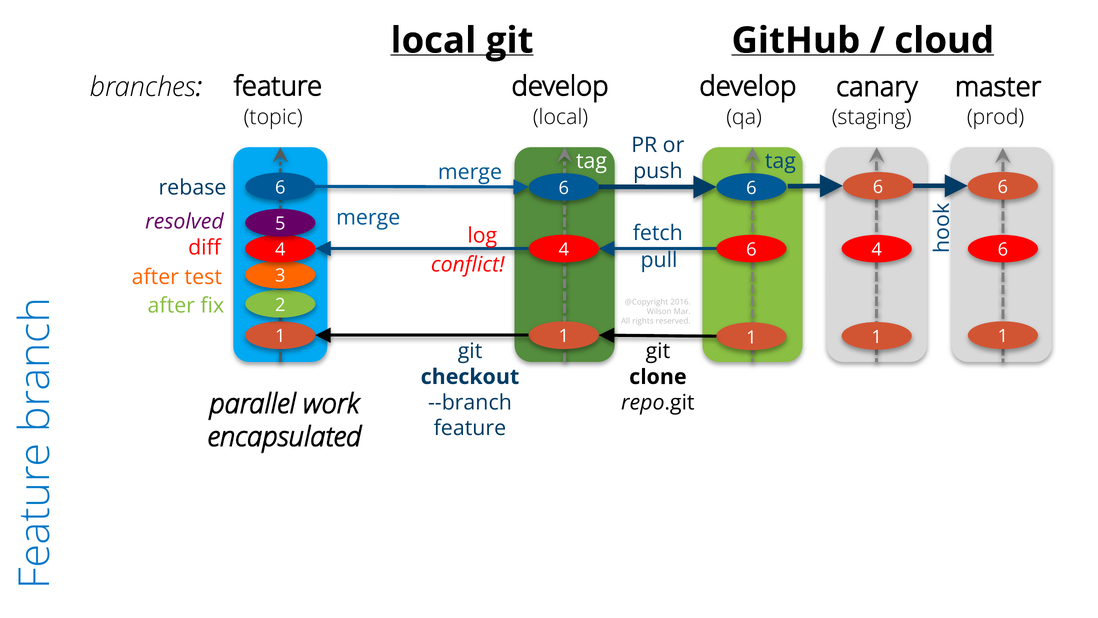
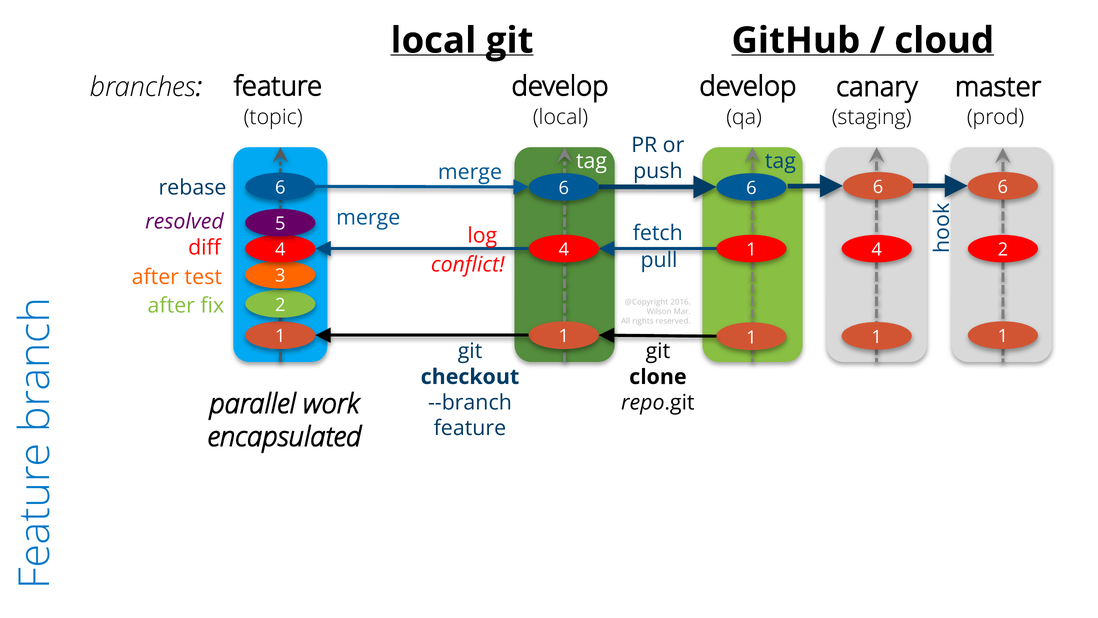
6 at (751, 250): 6 -> 1
6 at (1003, 250): 6 -> 2
